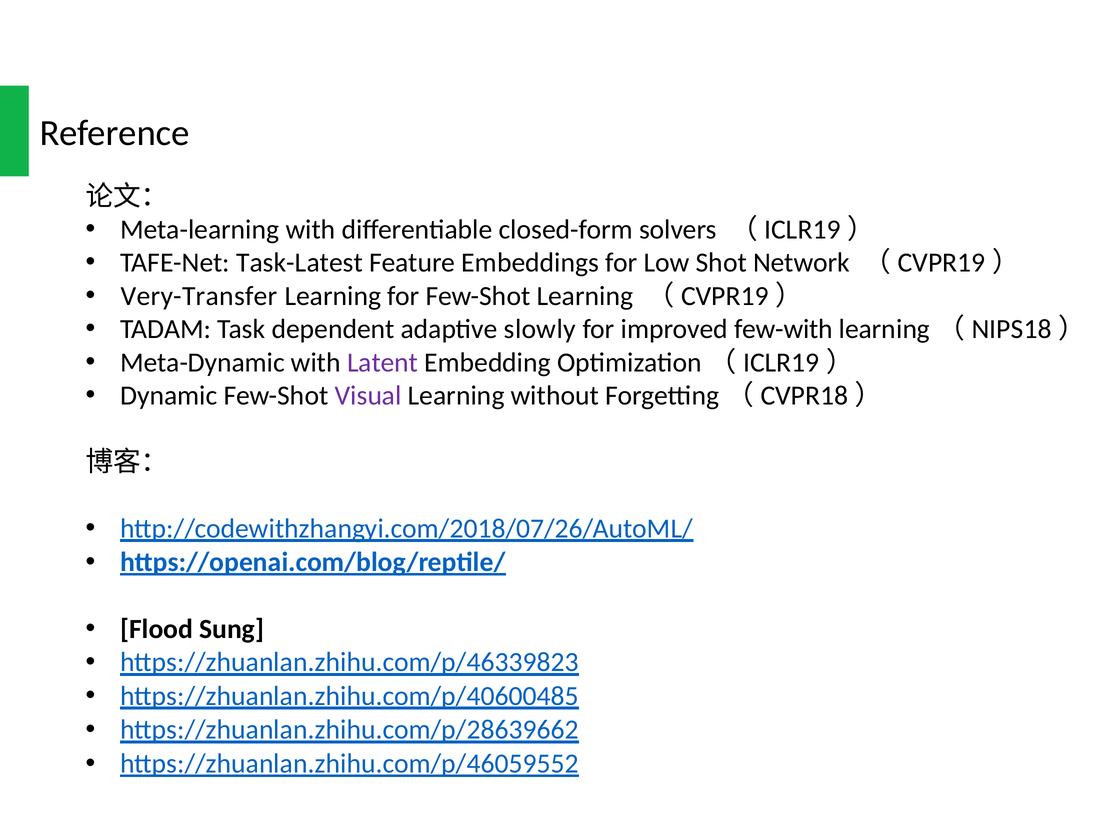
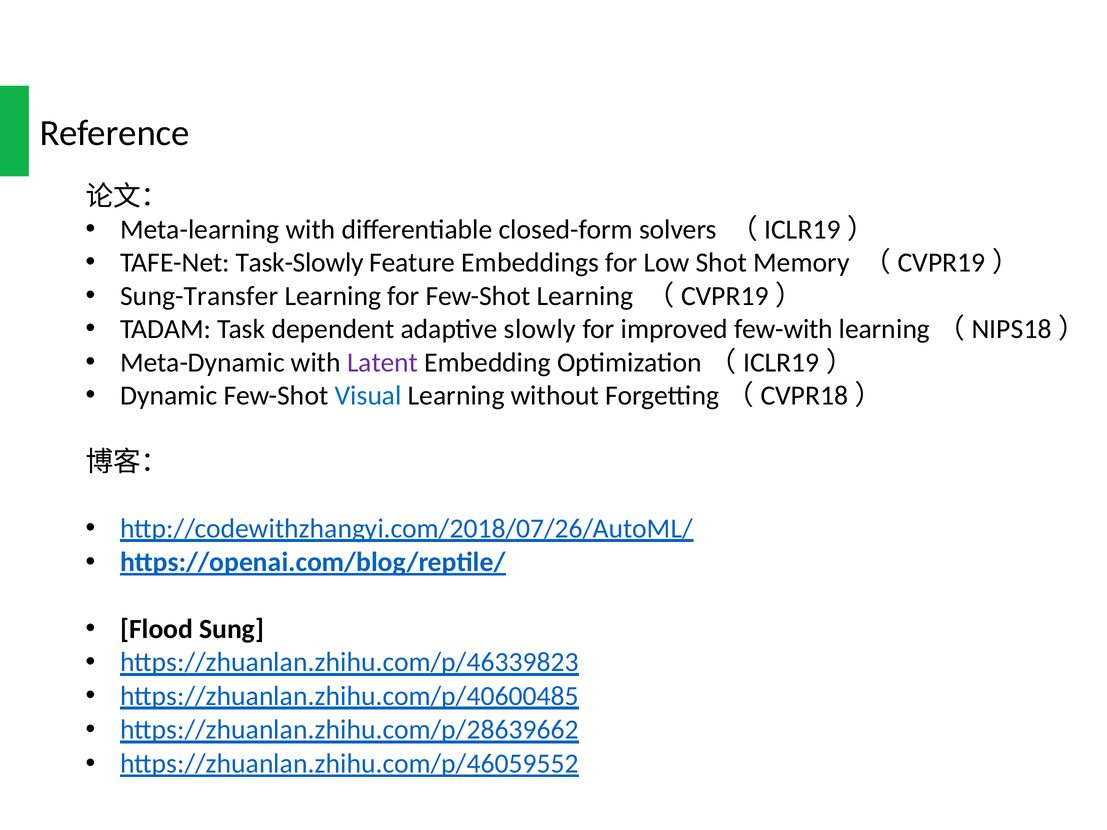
Task-Latest: Task-Latest -> Task-Slowly
Network: Network -> Memory
Very-Transfer: Very-Transfer -> Sung-Transfer
Visual colour: purple -> blue
